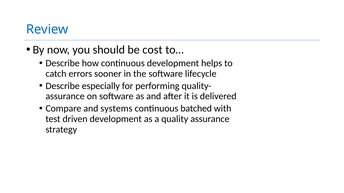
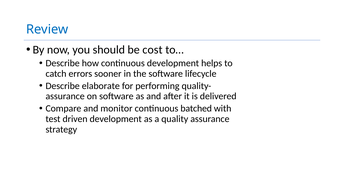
especially: especially -> elaborate
systems: systems -> monitor
